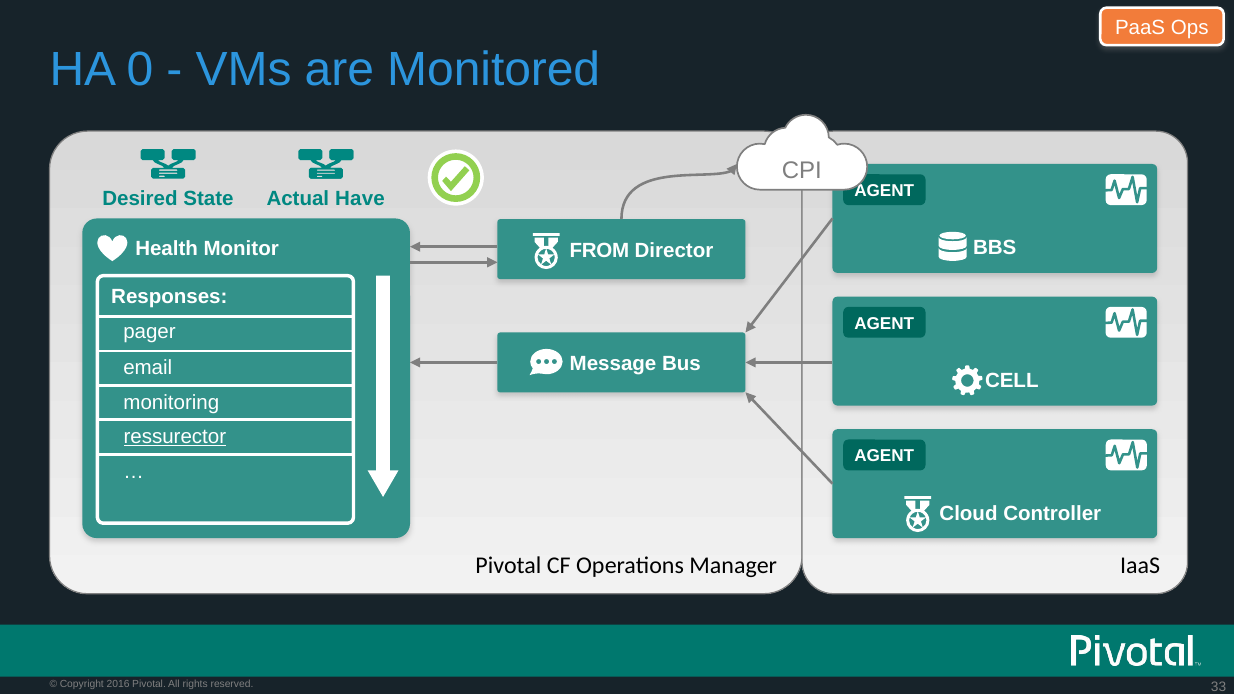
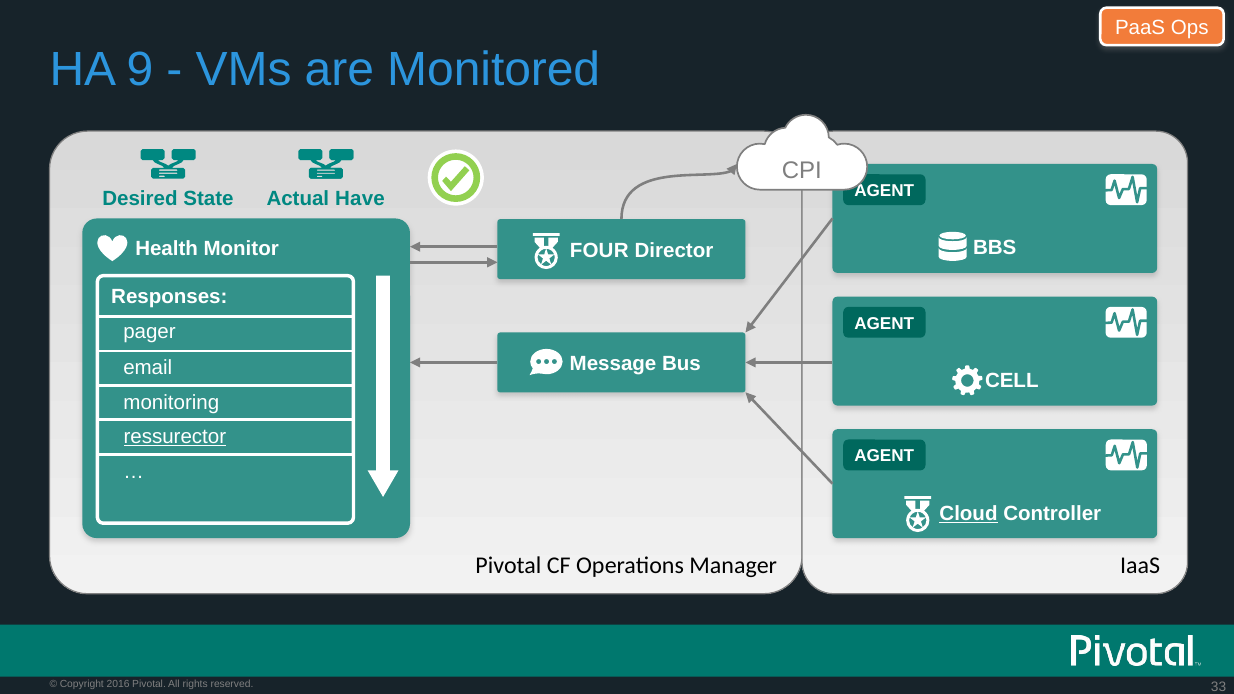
0: 0 -> 9
FROM: FROM -> FOUR
Cloud underline: none -> present
